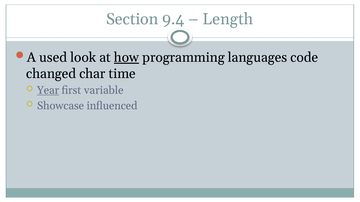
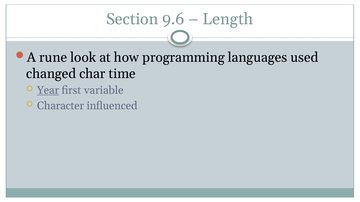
9.4: 9.4 -> 9.6
used: used -> rune
how underline: present -> none
code: code -> used
Showcase: Showcase -> Character
